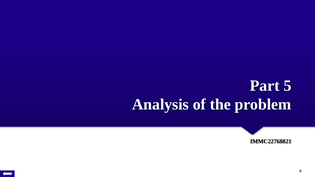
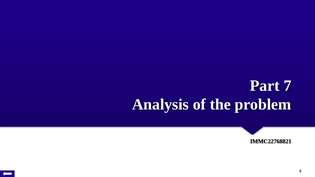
5: 5 -> 7
